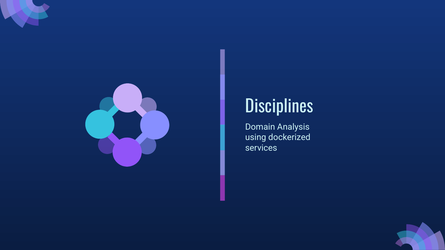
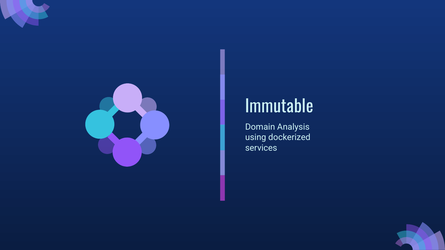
Disciplines: Disciplines -> Immutable
